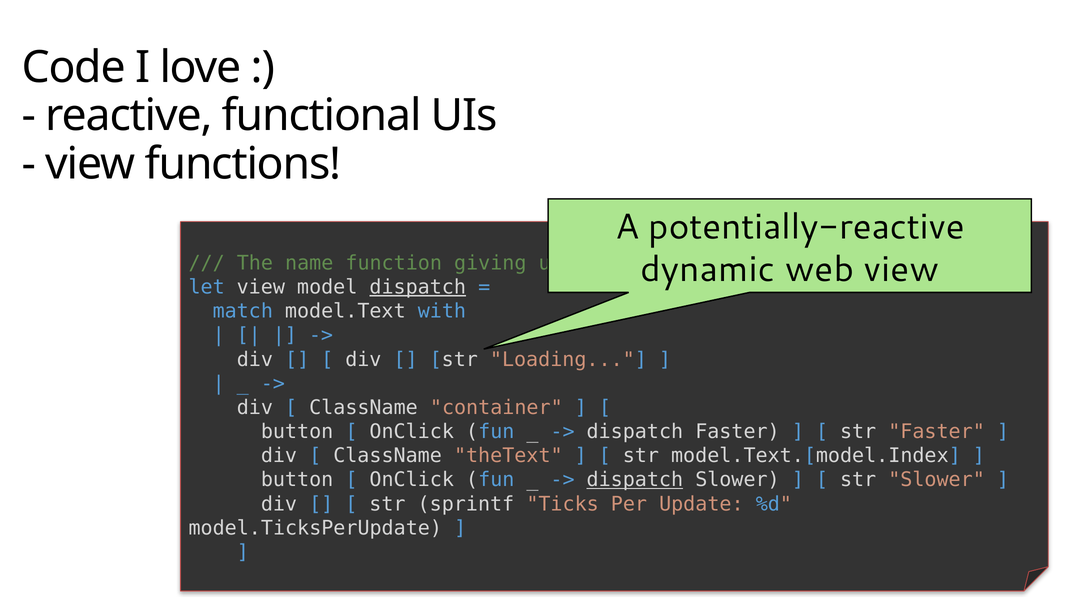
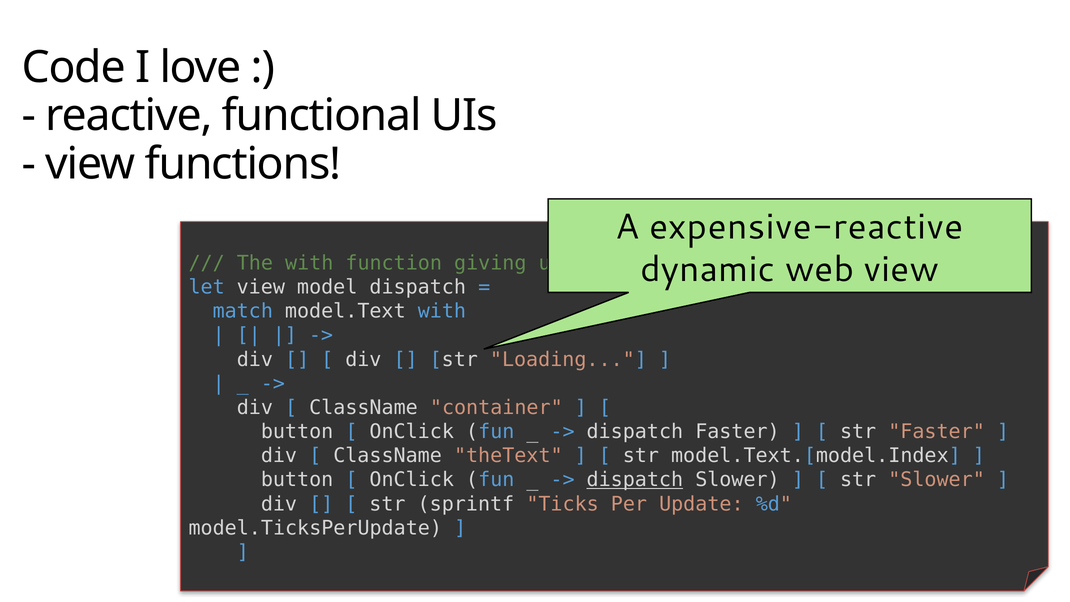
potentially-reactive: potentially-reactive -> expensive-reactive
The name: name -> with
dispatch at (418, 287) underline: present -> none
